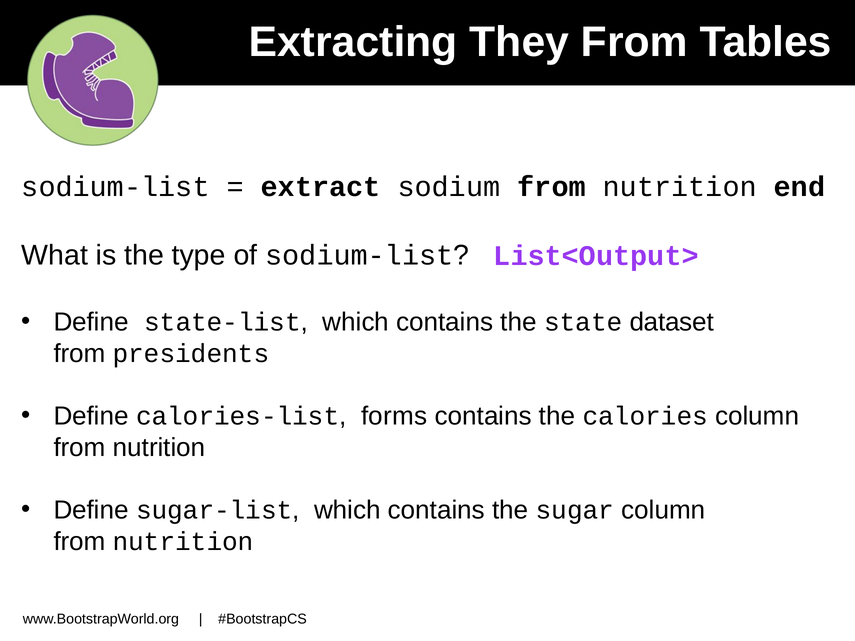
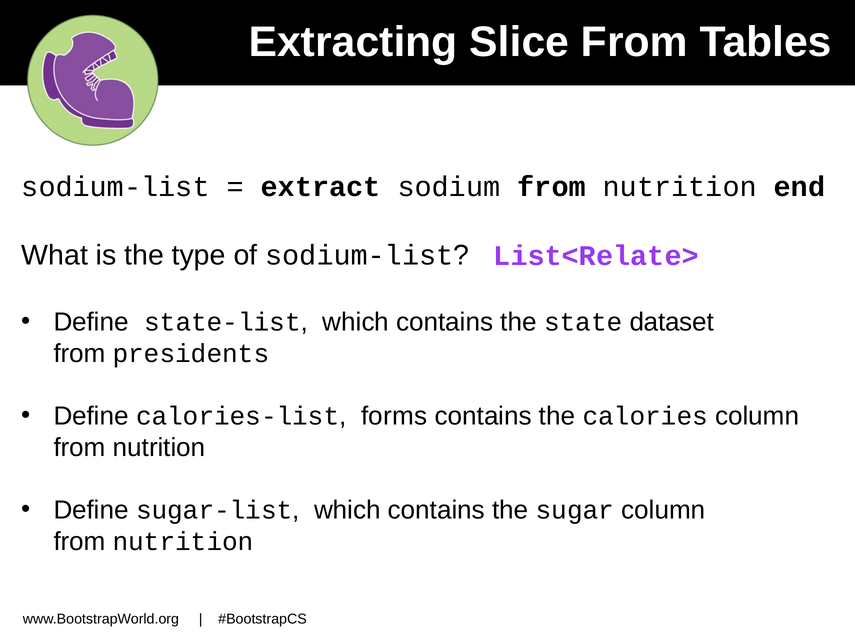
They: They -> Slice
List<Output>: List<Output> -> List<Relate>
